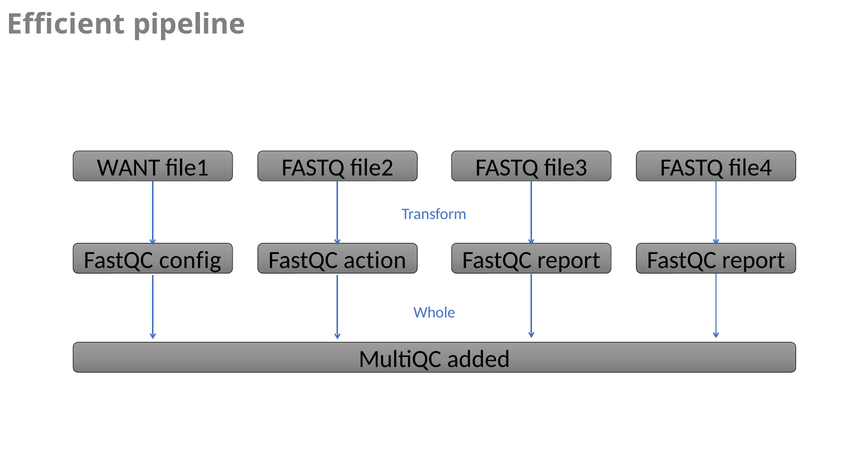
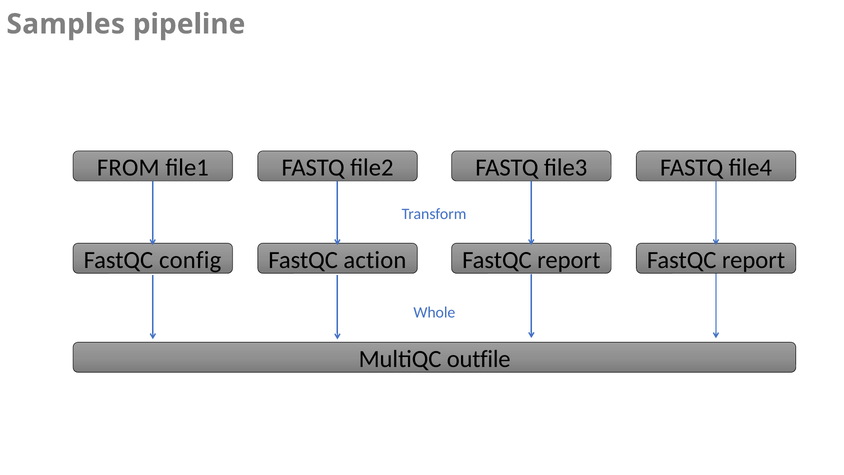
Efficient: Efficient -> Samples
WANT: WANT -> FROM
added: added -> outfile
